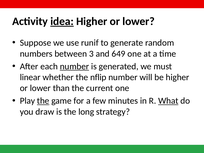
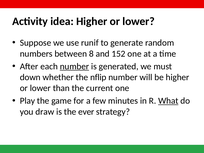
idea underline: present -> none
3: 3 -> 8
649: 649 -> 152
linear: linear -> down
the at (43, 101) underline: present -> none
long: long -> ever
